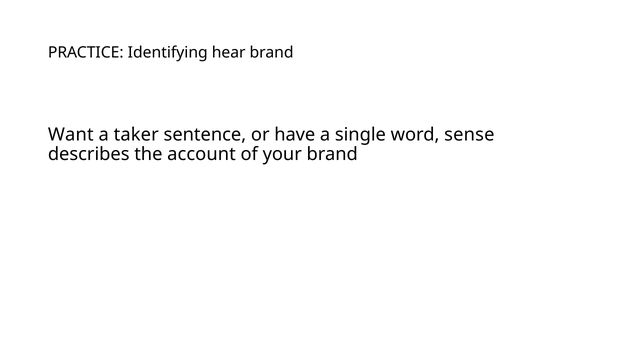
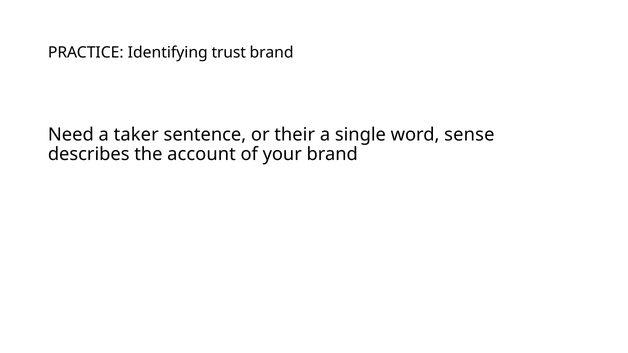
hear: hear -> trust
Want: Want -> Need
have: have -> their
